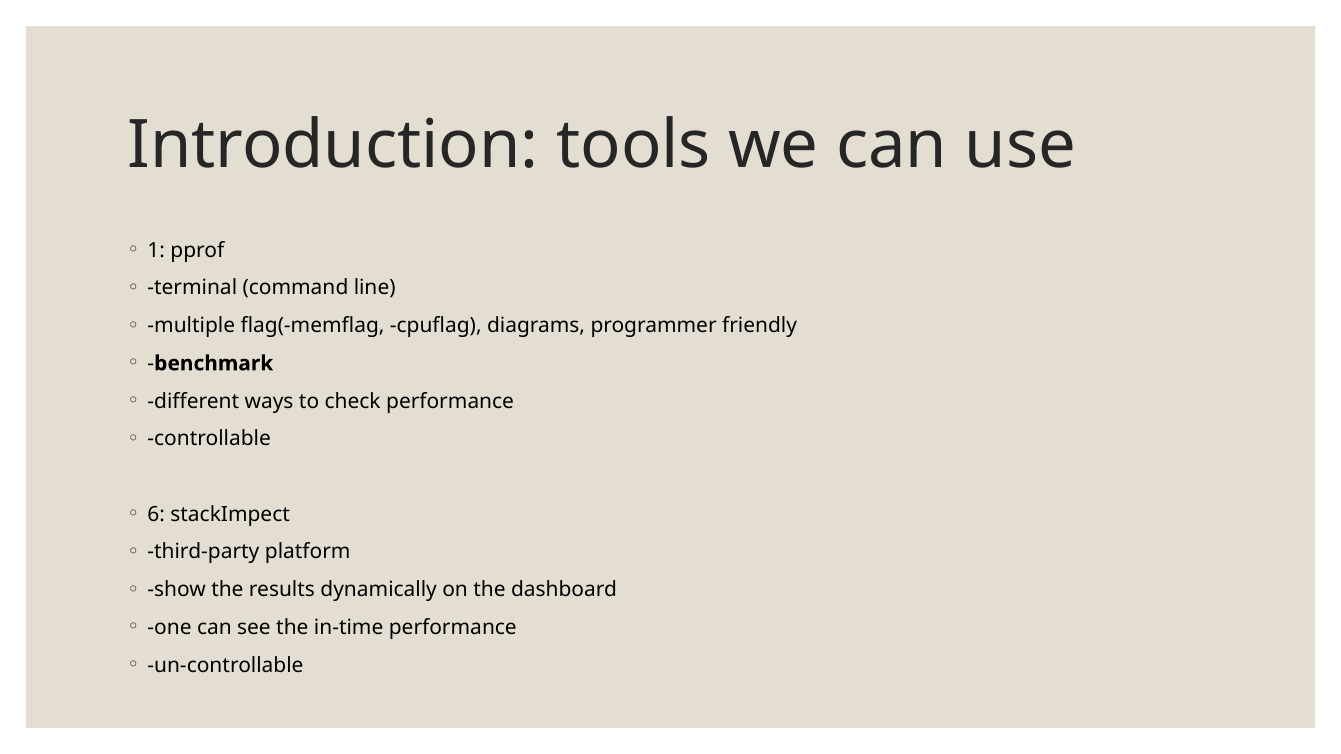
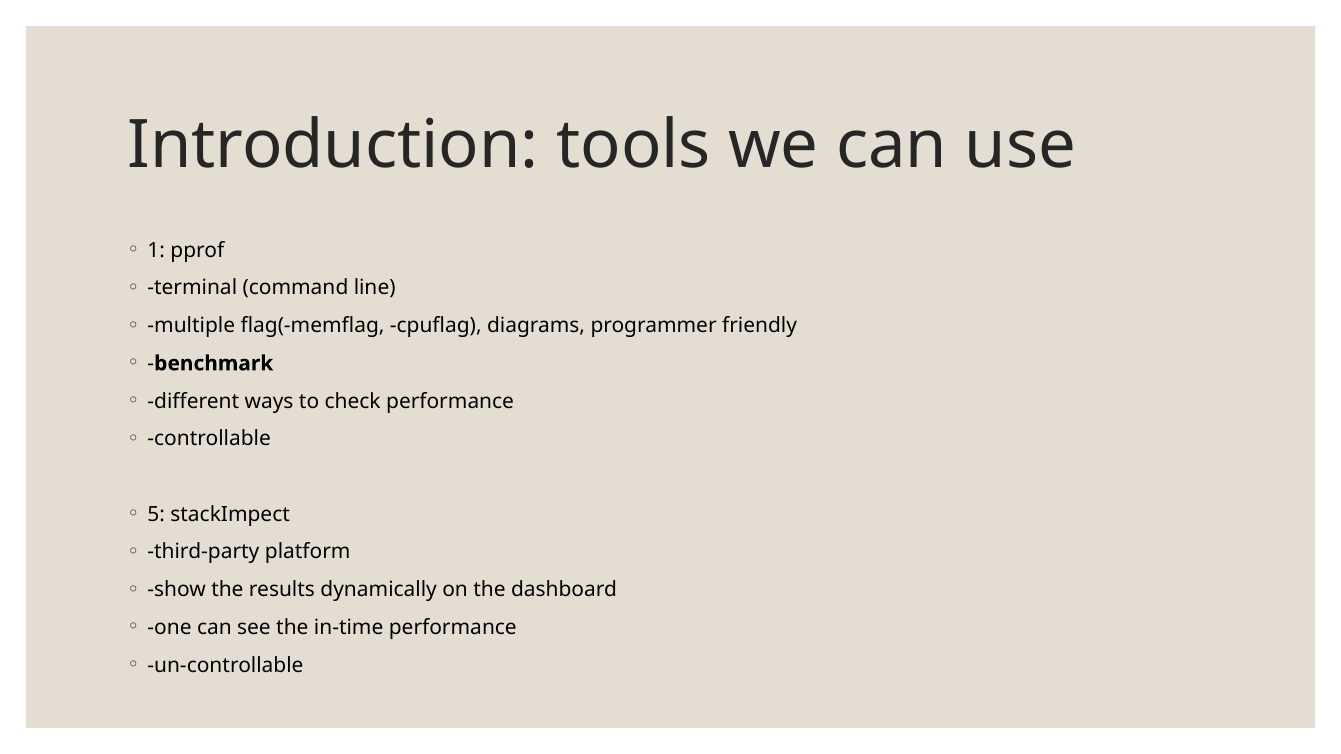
6: 6 -> 5
